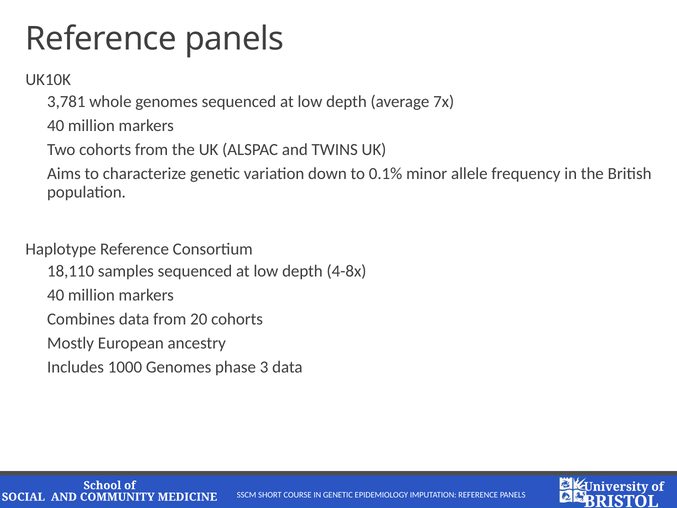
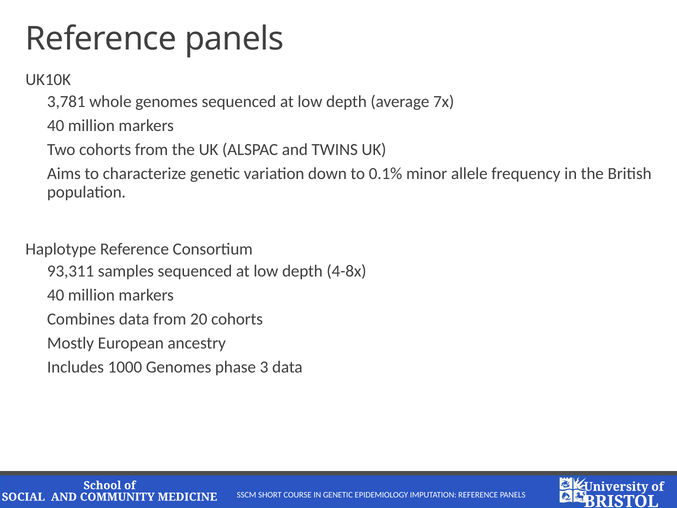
18,110: 18,110 -> 93,311
